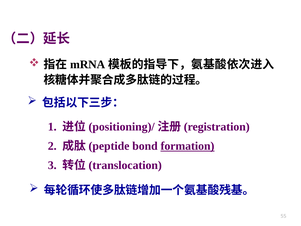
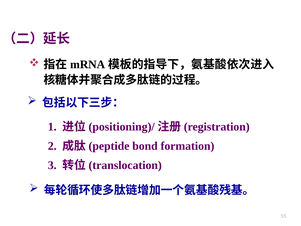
formation underline: present -> none
